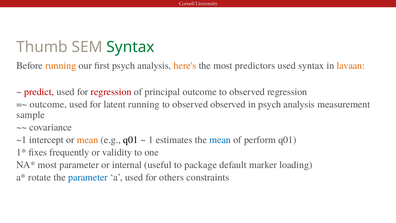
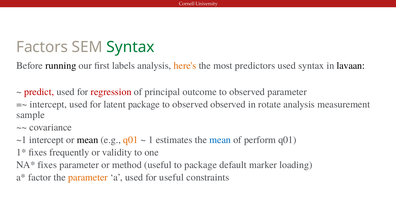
Thumb: Thumb -> Factors
running at (61, 66) colour: orange -> black
first psych: psych -> labels
lavaan colour: orange -> black
observed regression: regression -> parameter
outcome at (48, 104): outcome -> intercept
latent running: running -> package
in psych: psych -> rotate
mean at (88, 140) colour: orange -> black
q01 at (131, 140) colour: black -> orange
most at (47, 165): most -> fixes
internal: internal -> method
rotate: rotate -> factor
parameter at (88, 177) colour: blue -> orange
for others: others -> useful
